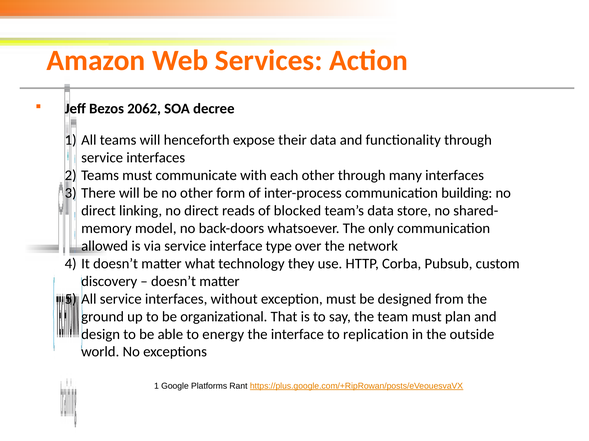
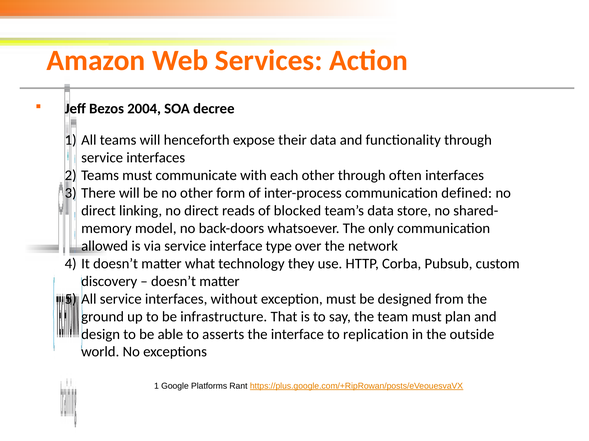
2062: 2062 -> 2004
many: many -> often
building: building -> defined
organizational: organizational -> infrastructure
energy: energy -> asserts
